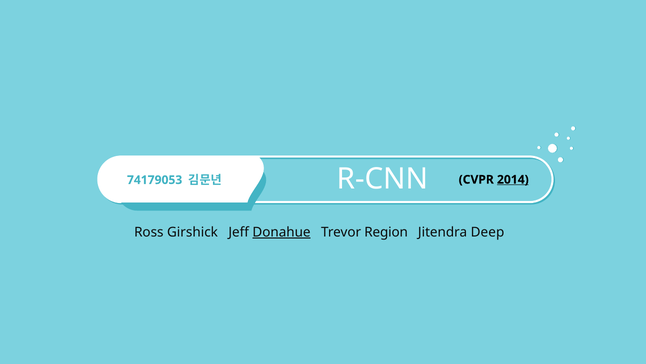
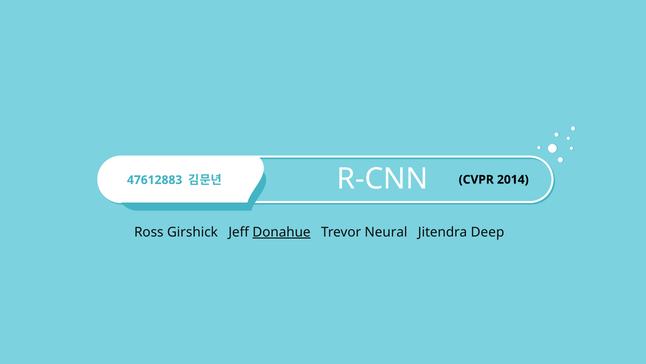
74179053: 74179053 -> 47612883
2014 underline: present -> none
Region: Region -> Neural
